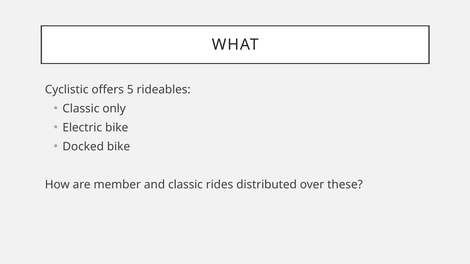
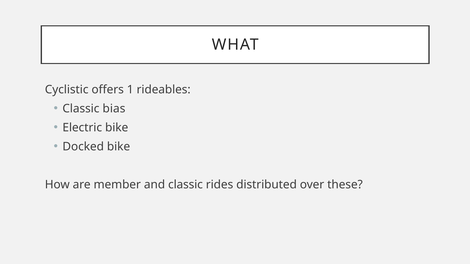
5: 5 -> 1
only: only -> bias
